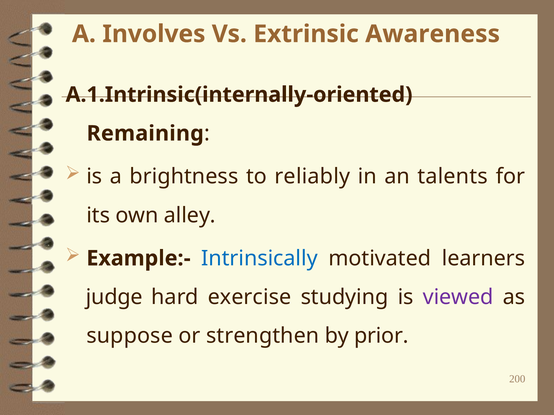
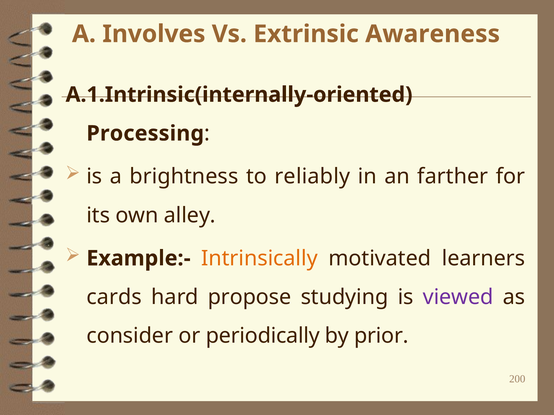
Remaining: Remaining -> Processing
talents: talents -> farther
Intrinsically colour: blue -> orange
judge: judge -> cards
exercise: exercise -> propose
suppose: suppose -> consider
strengthen: strengthen -> periodically
